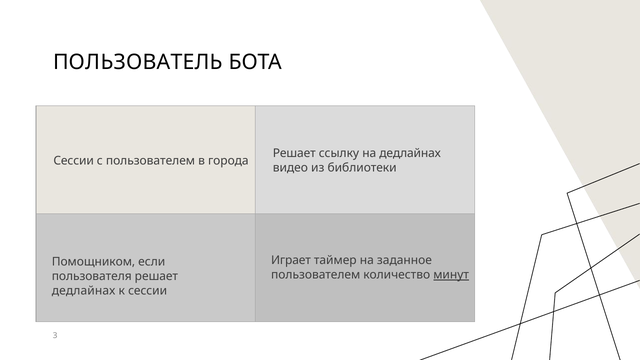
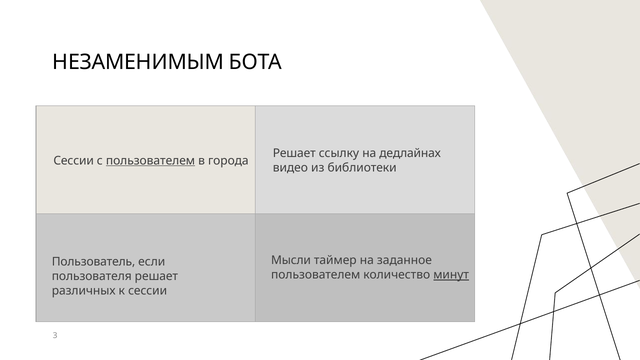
ПОЛЬЗОВАТЕЛЬ: ПОЛЬЗОВАТЕЛЬ -> НЕЗАМЕНИМЫМ
пользователем at (150, 161) underline: none -> present
Играет: Играет -> Мысли
Помощником: Помощником -> Пользователь
дедлайнах at (84, 291): дедлайнах -> различных
